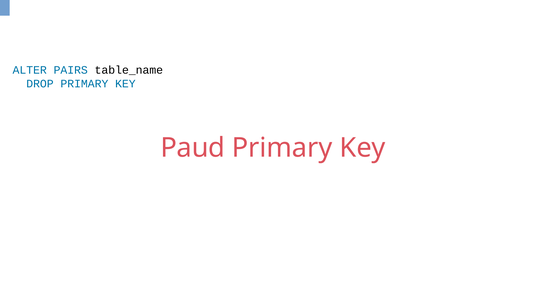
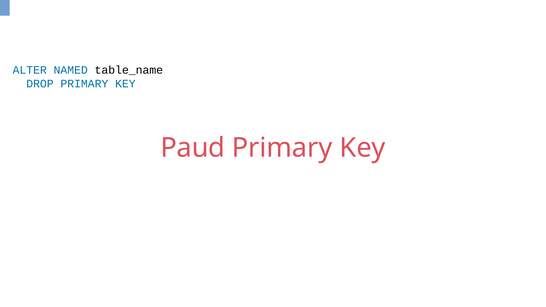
PAIRS: PAIRS -> NAMED
